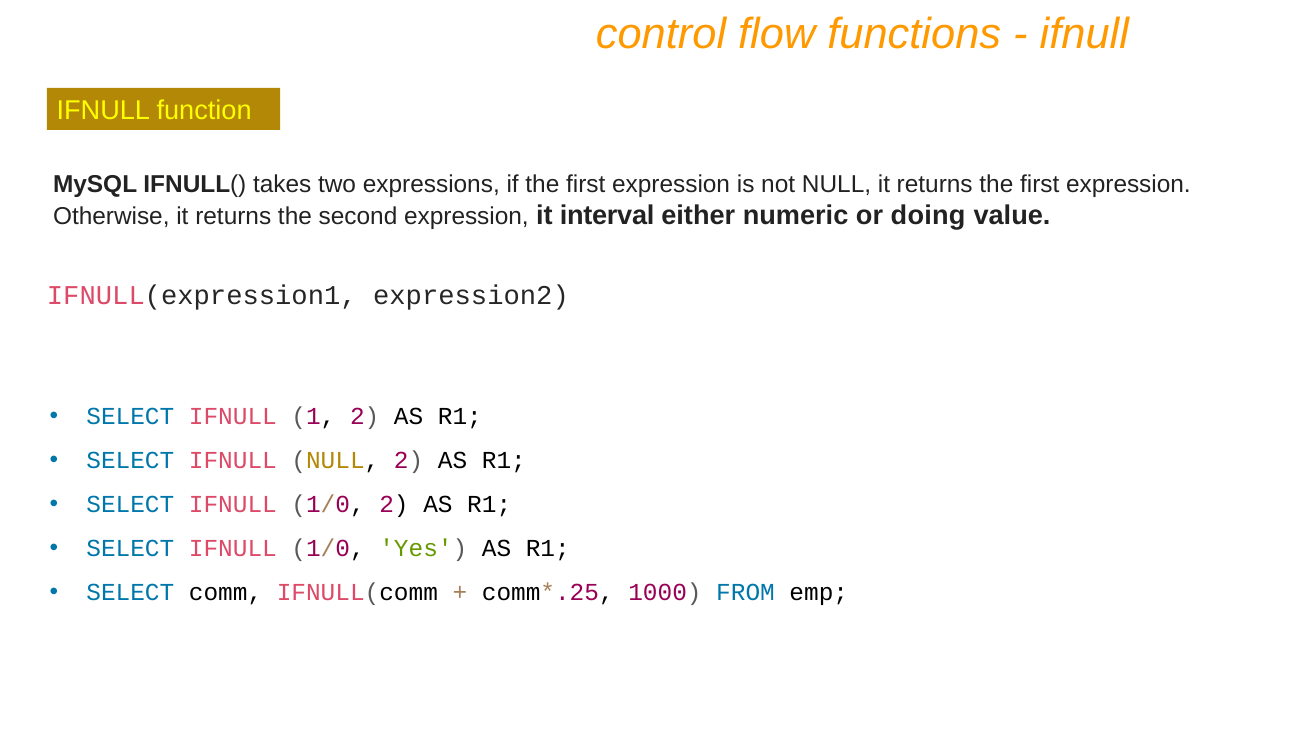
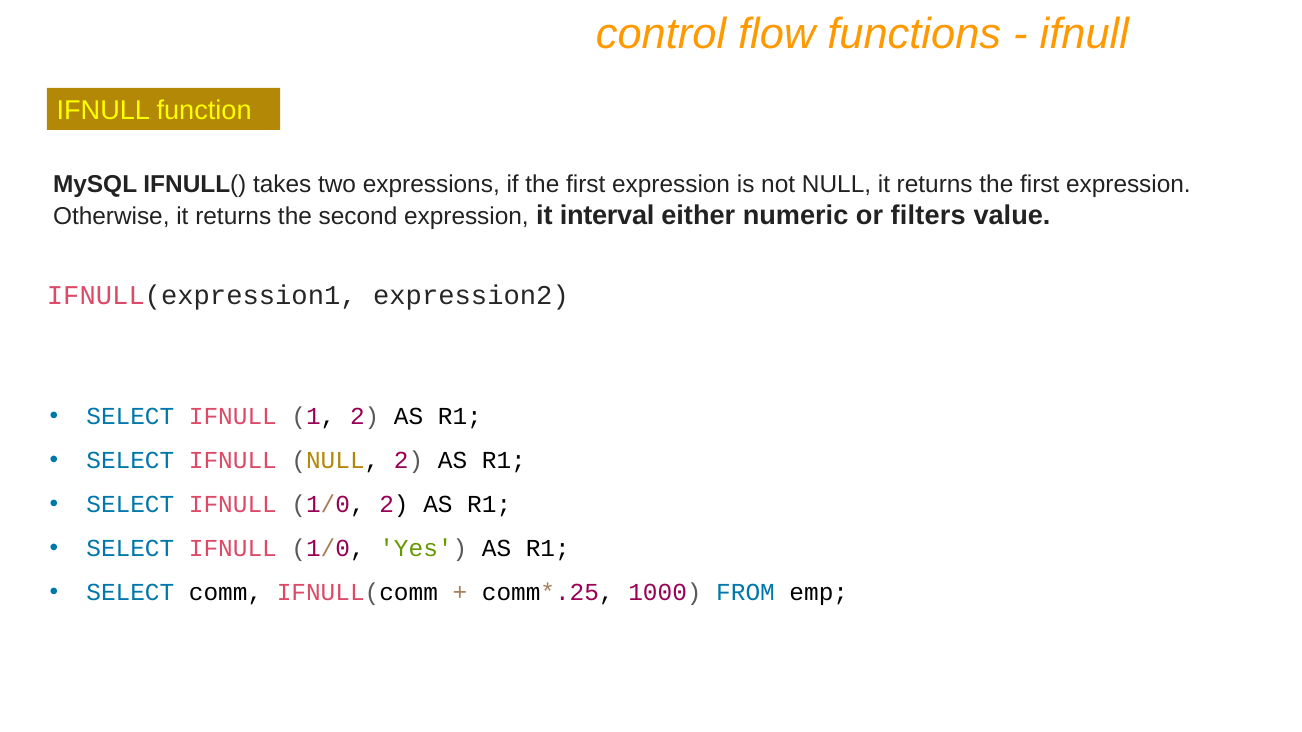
doing: doing -> filters
